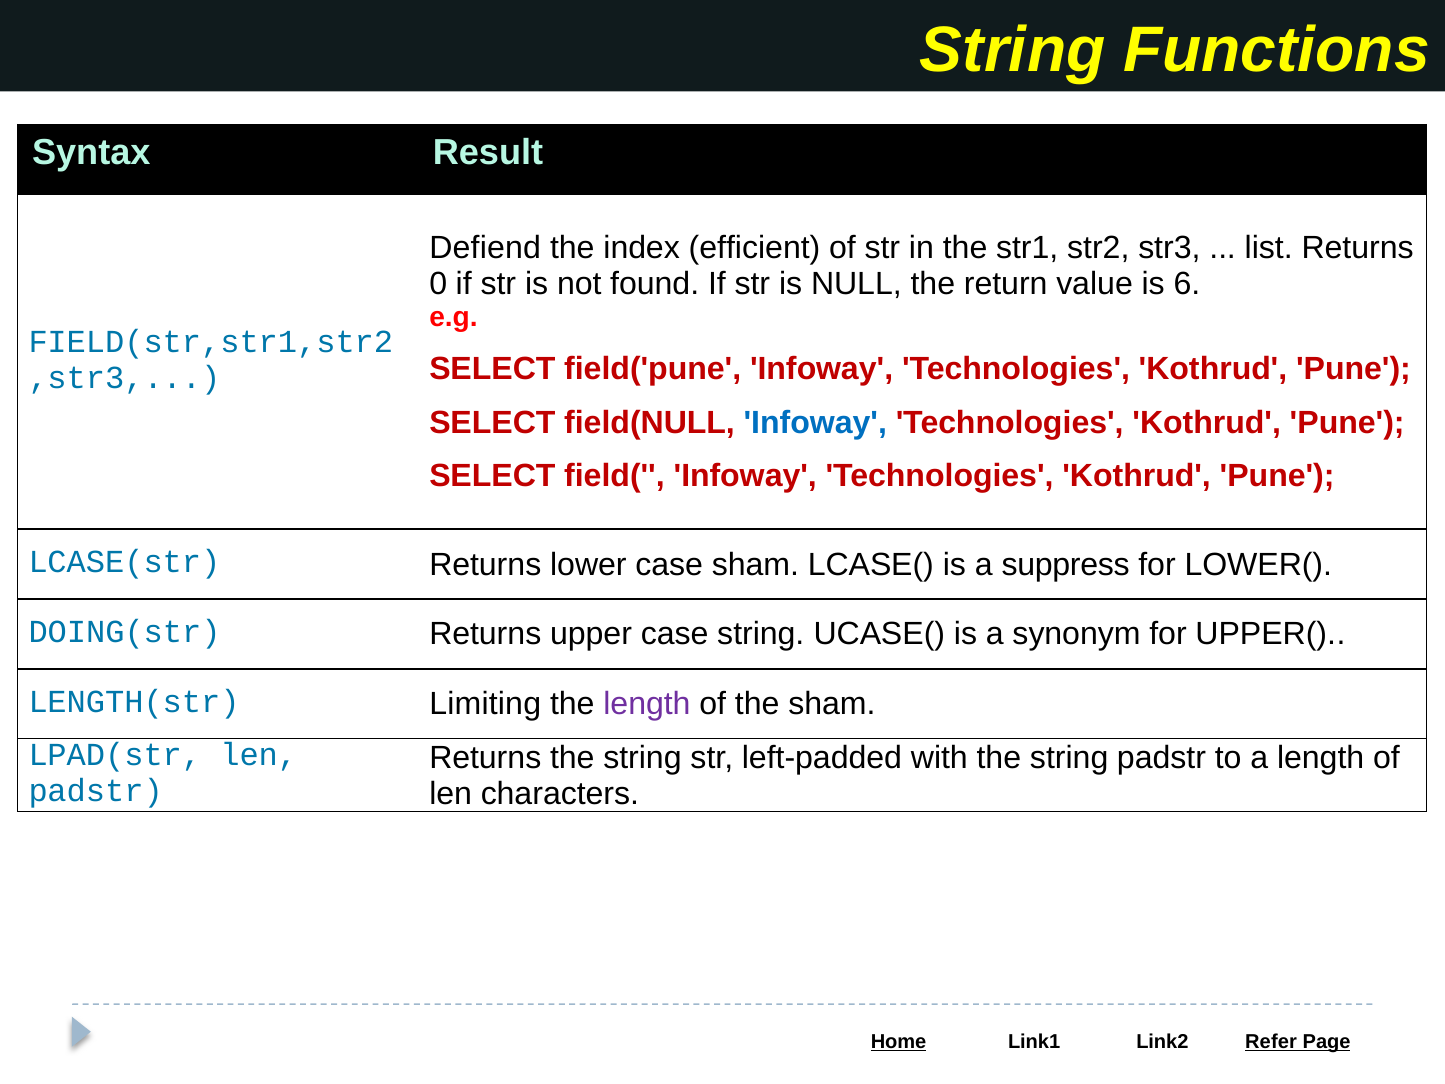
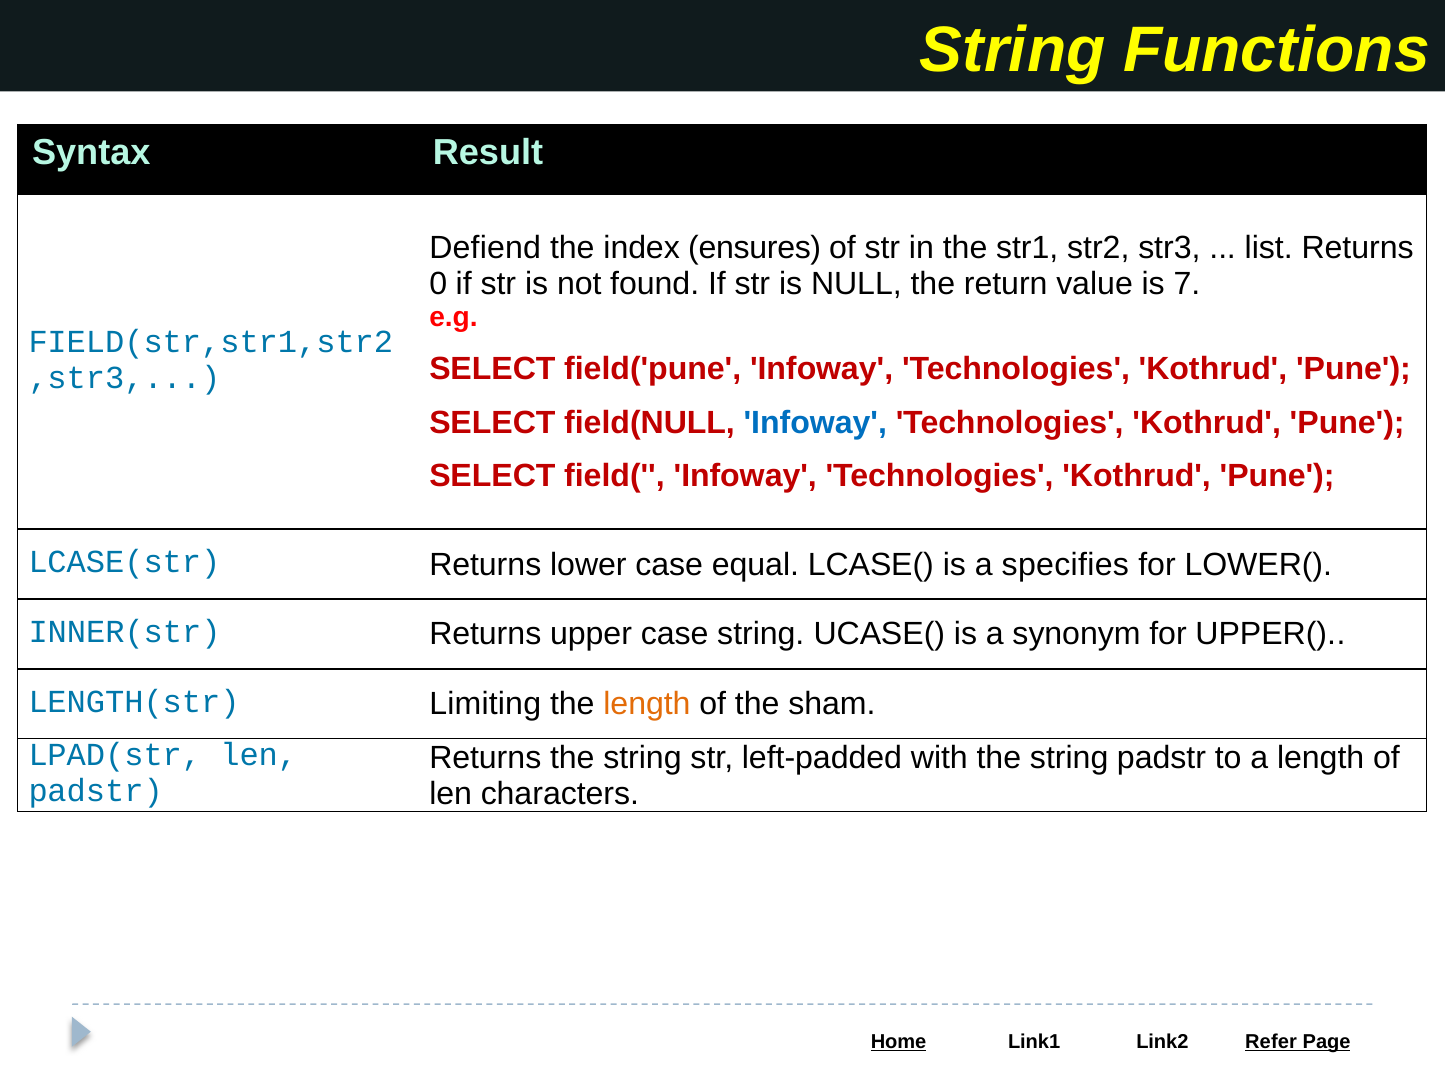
efficient: efficient -> ensures
6: 6 -> 7
case sham: sham -> equal
suppress: suppress -> specifies
DOING(str: DOING(str -> INNER(str
length at (647, 704) colour: purple -> orange
